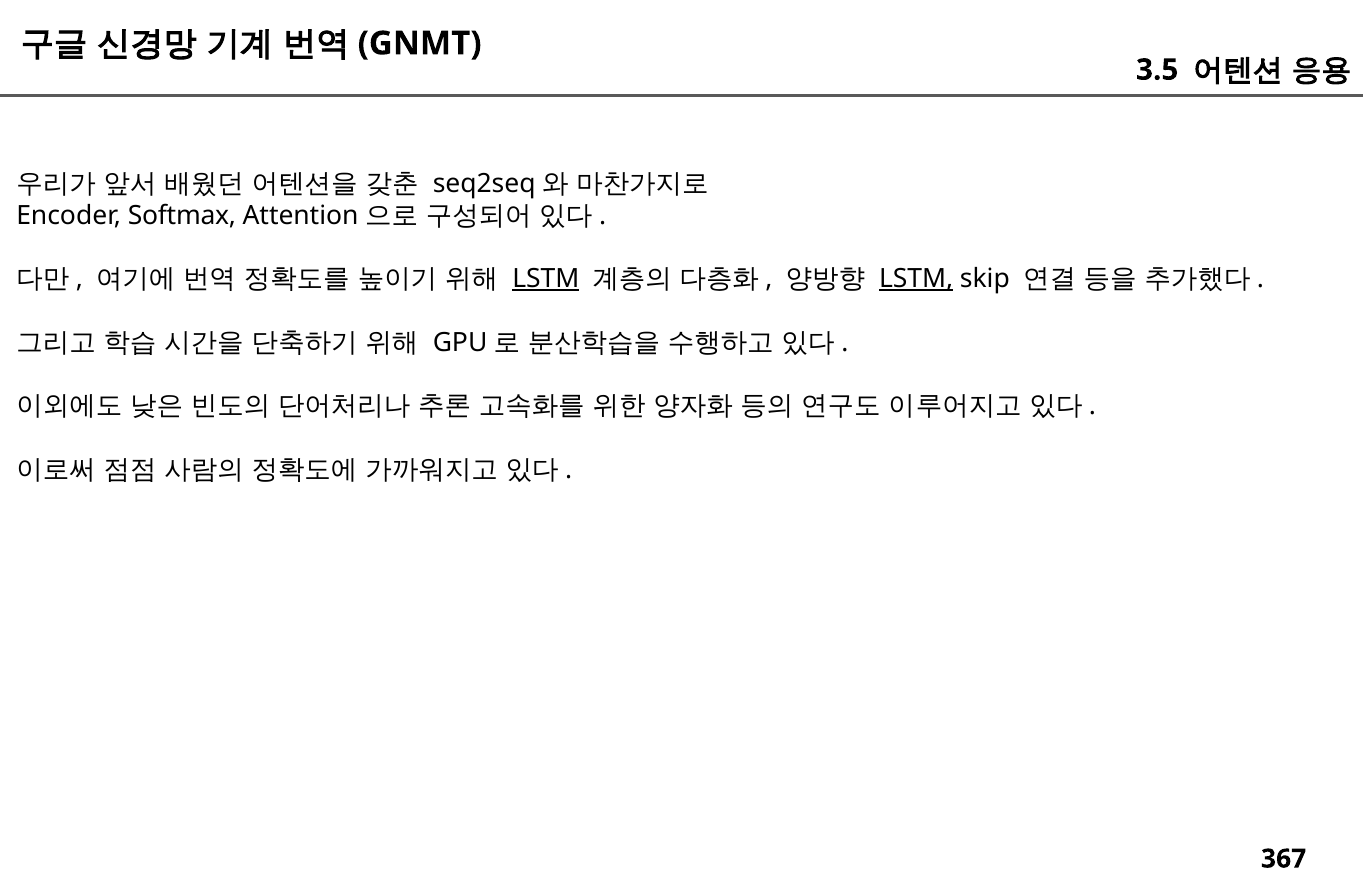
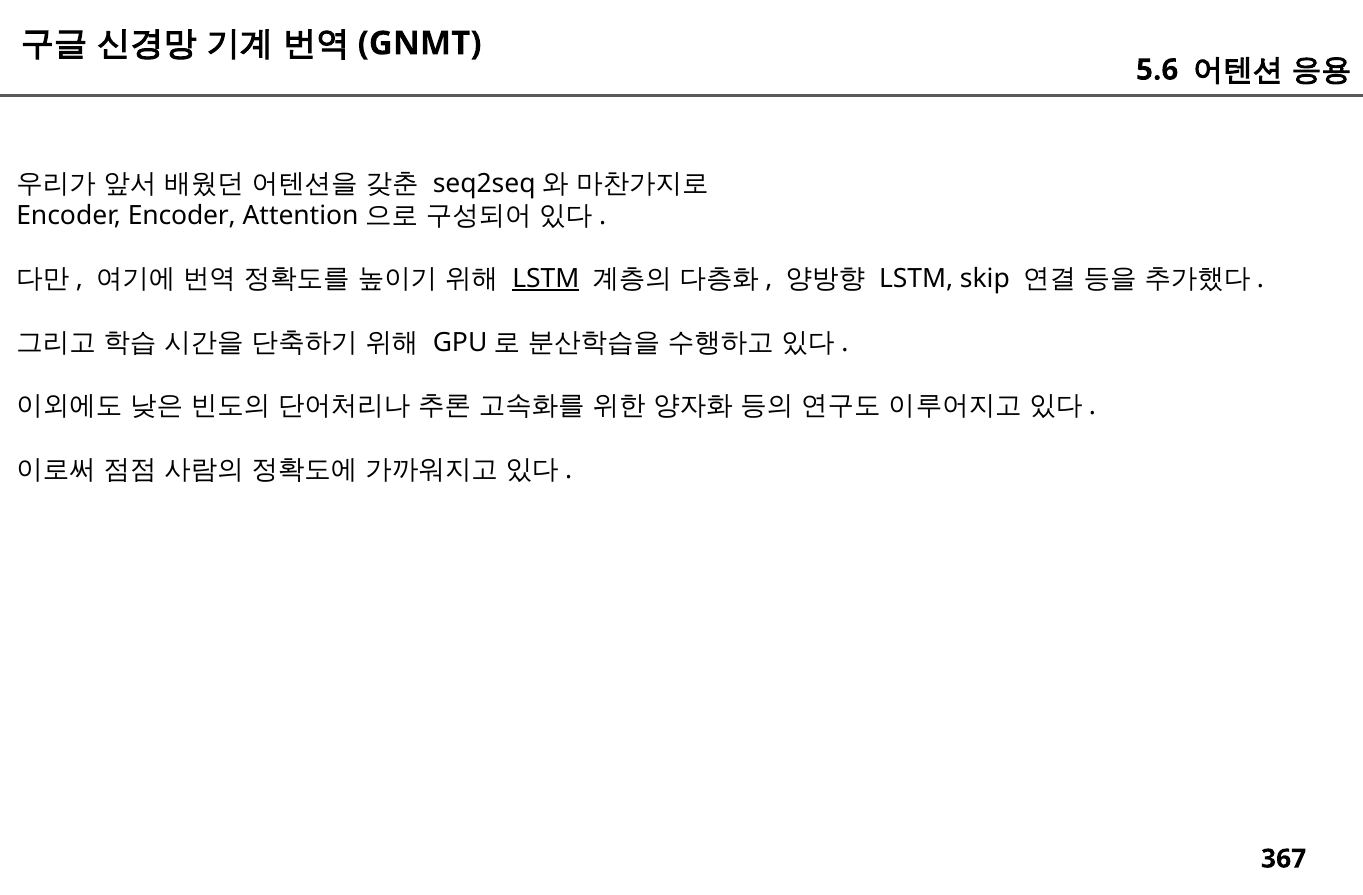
3.5: 3.5 -> 5.6
Encoder Softmax: Softmax -> Encoder
LSTM at (916, 279) underline: present -> none
